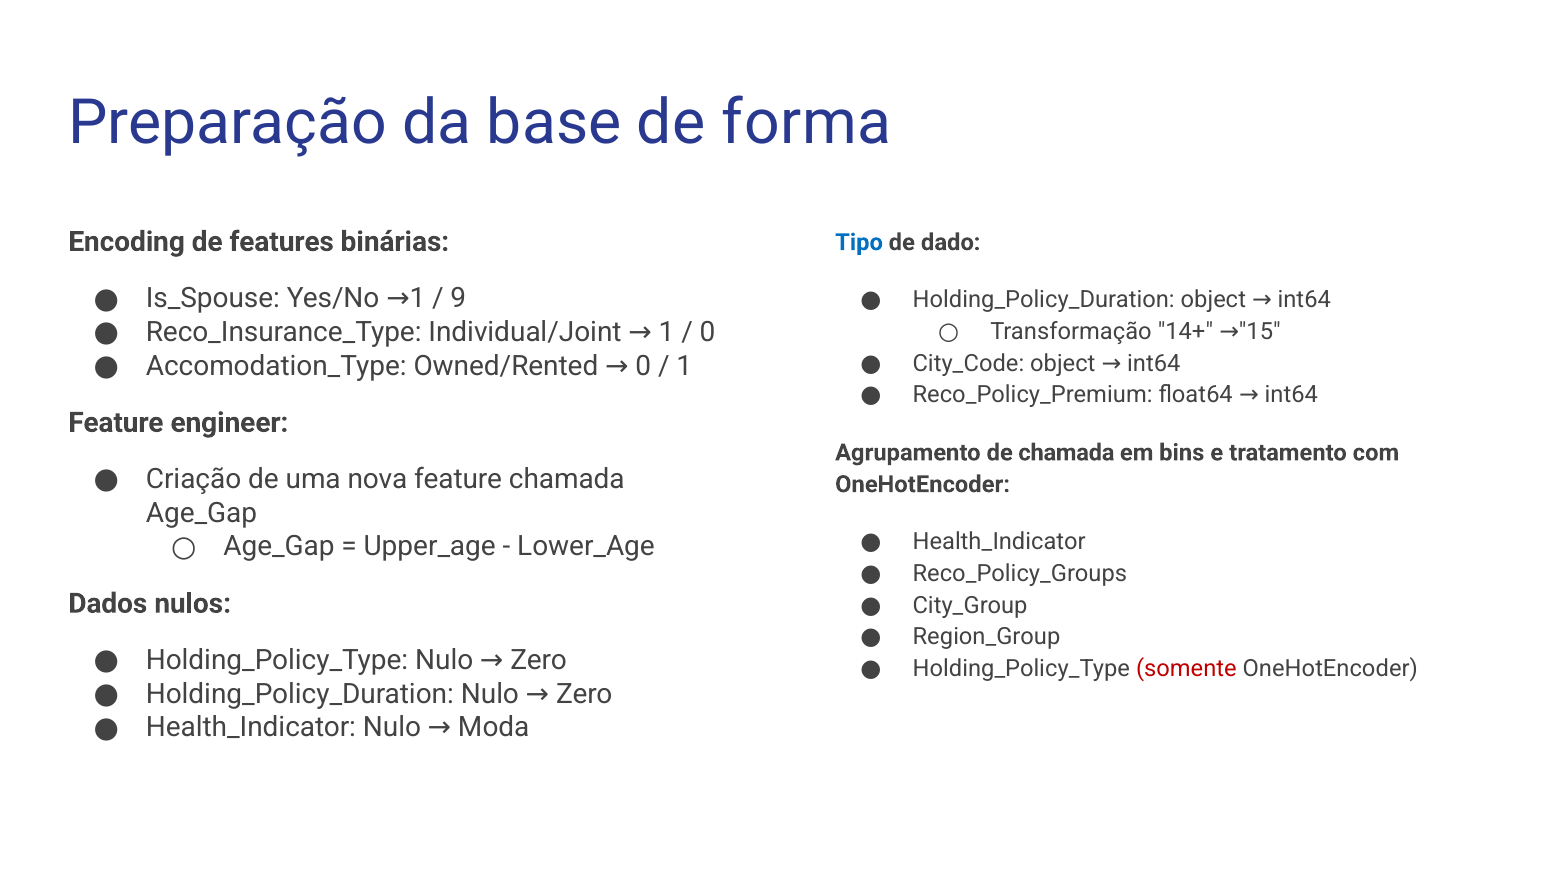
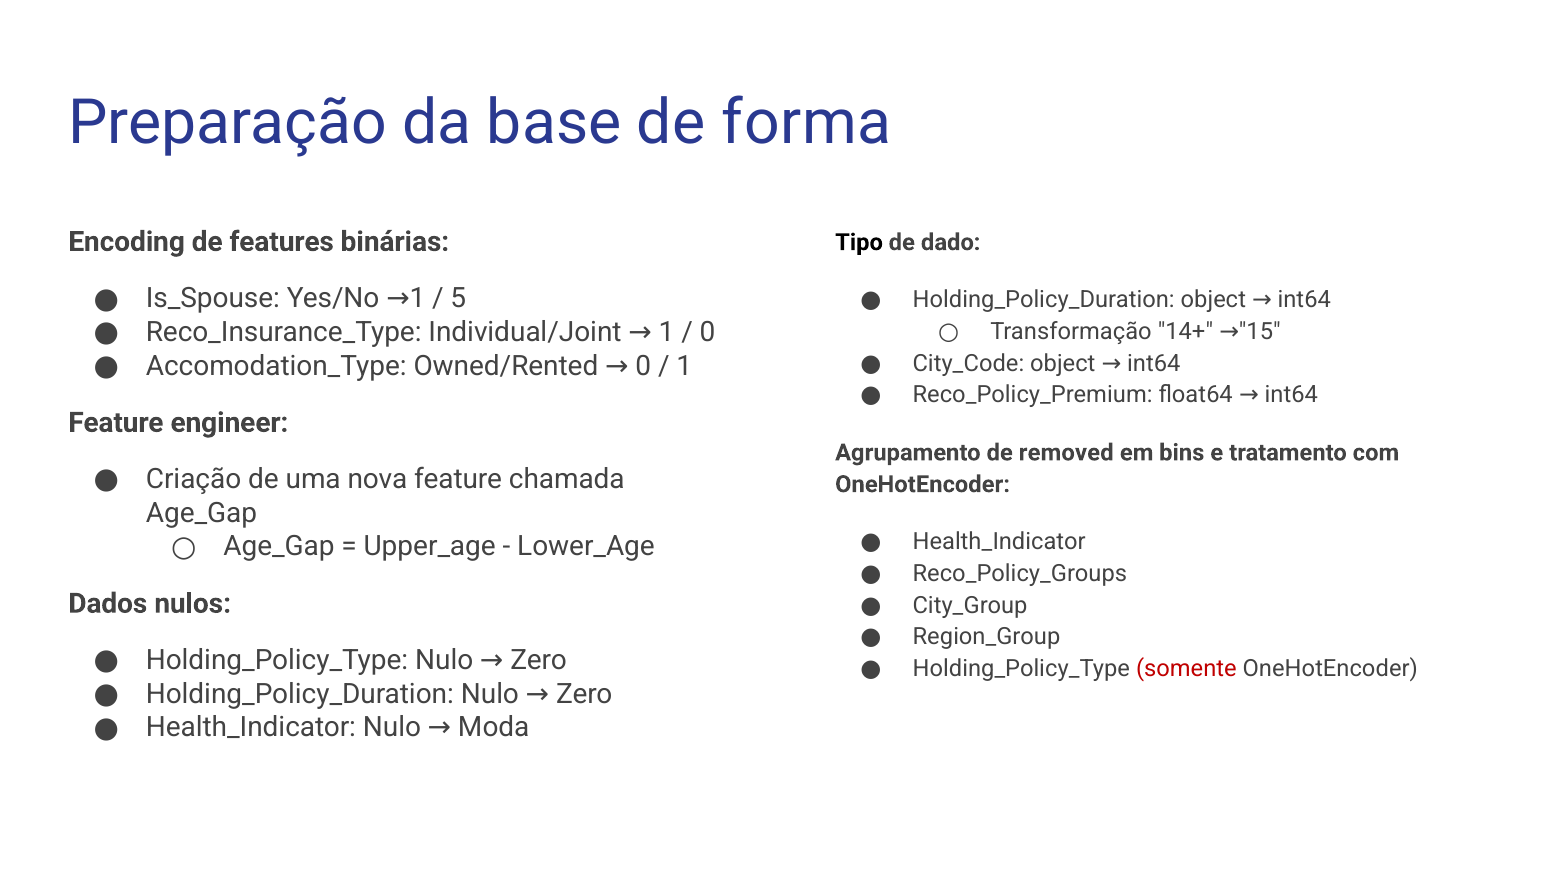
Tipo colour: blue -> black
9: 9 -> 5
de chamada: chamada -> removed
